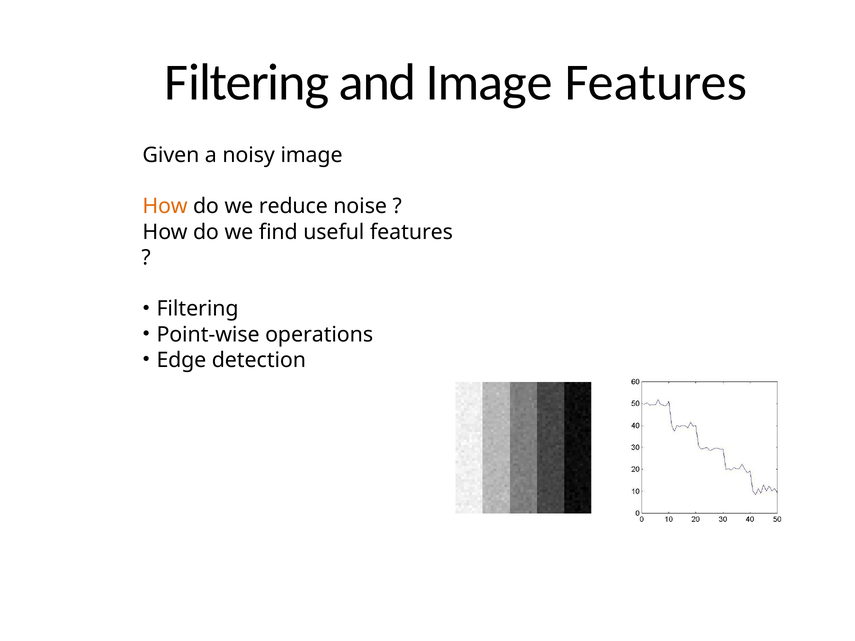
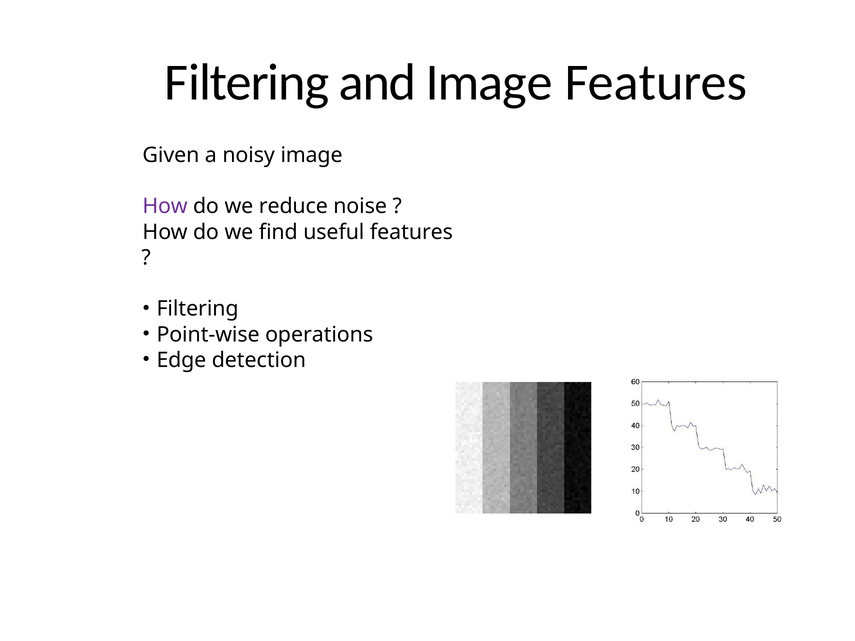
How at (165, 206) colour: orange -> purple
